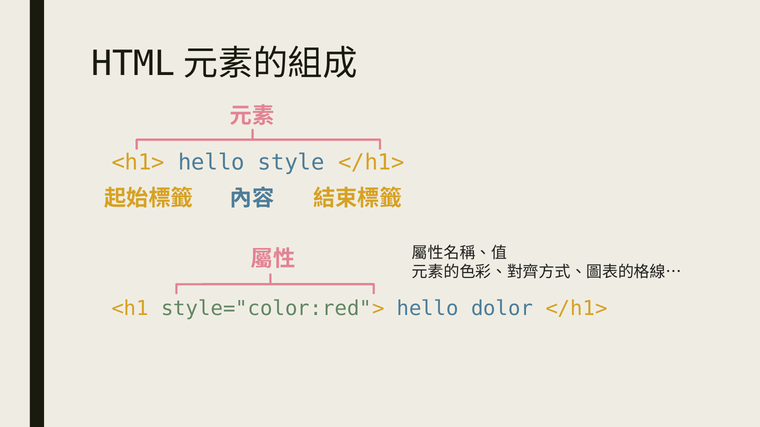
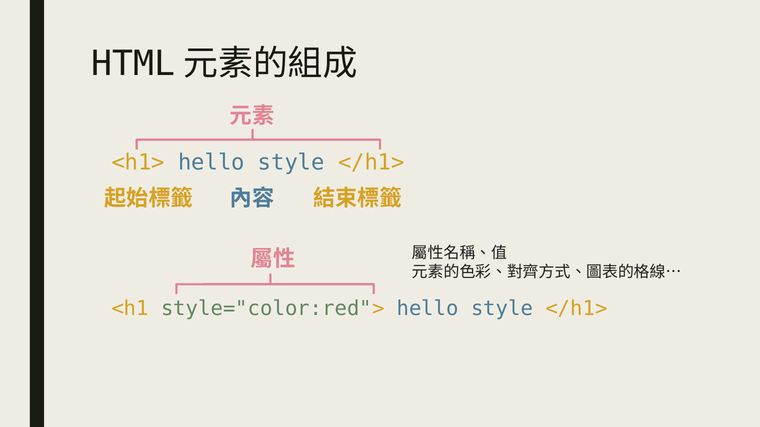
style="color:red"> hello dolor: dolor -> style
